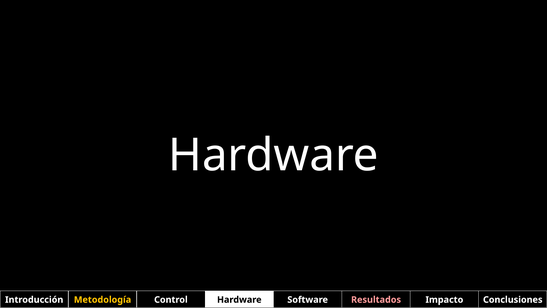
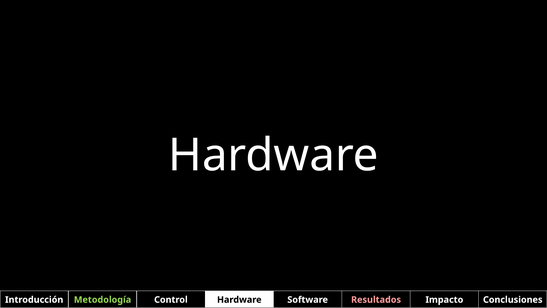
Metodología colour: yellow -> light green
